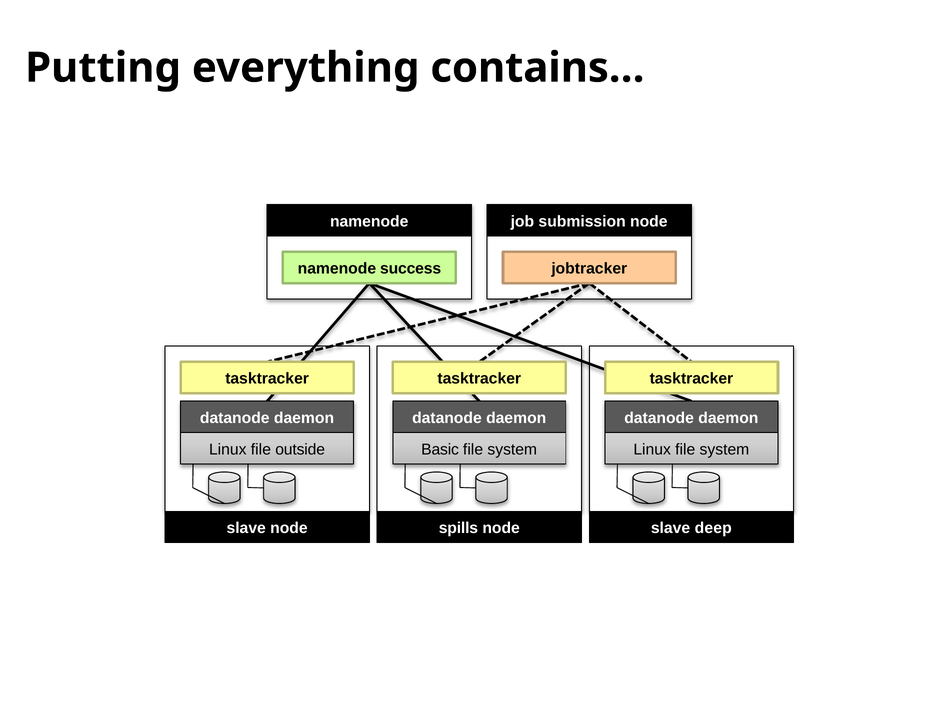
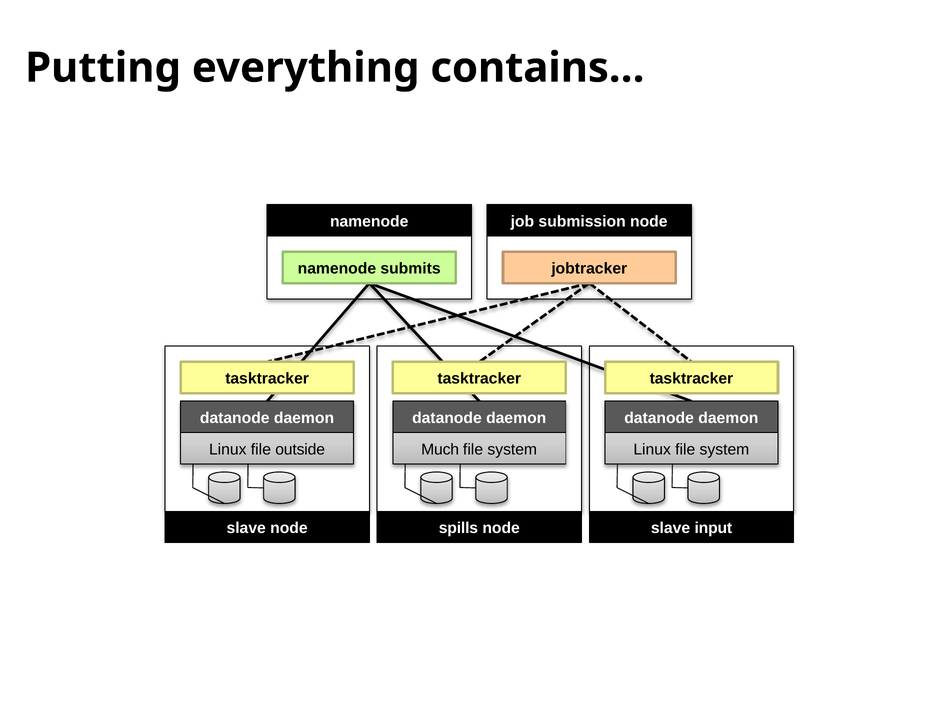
success: success -> submits
Basic: Basic -> Much
deep: deep -> input
